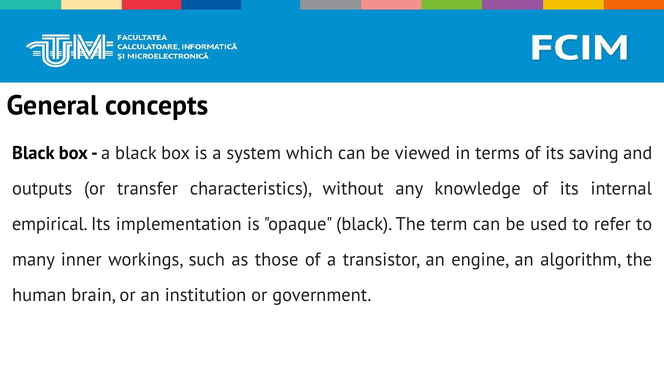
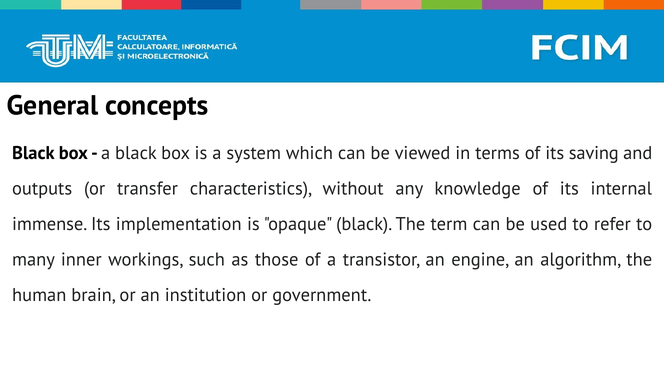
empirical: empirical -> immense
